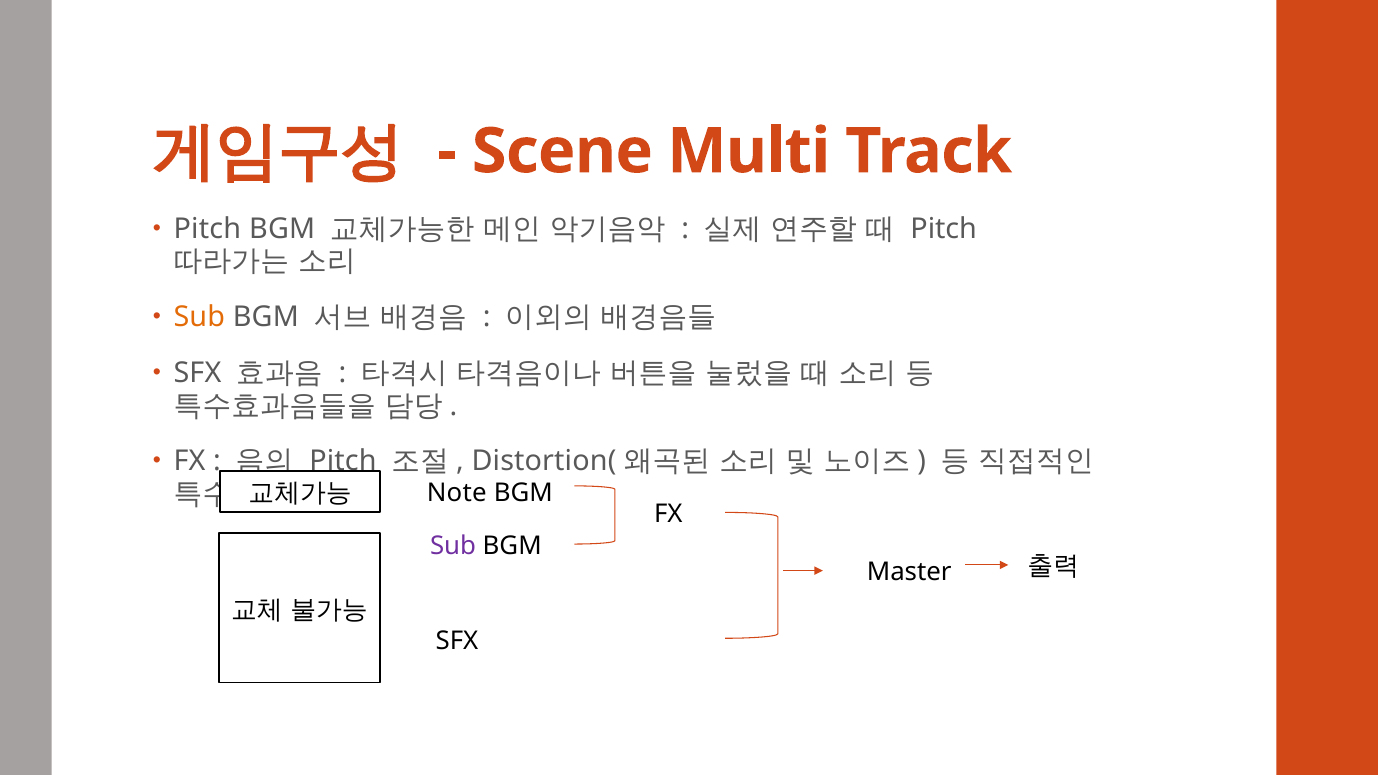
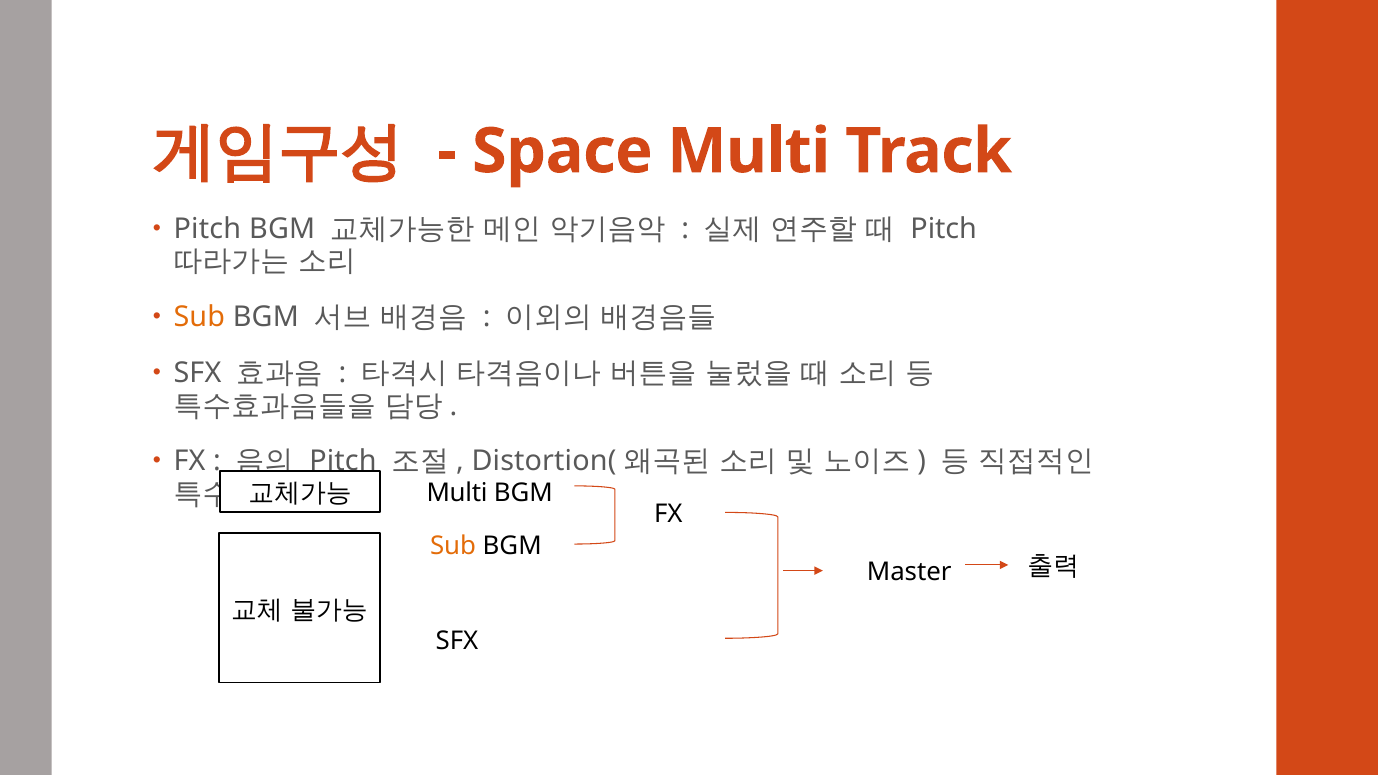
Scene: Scene -> Space
Note at (457, 493): Note -> Multi
Sub at (453, 546) colour: purple -> orange
